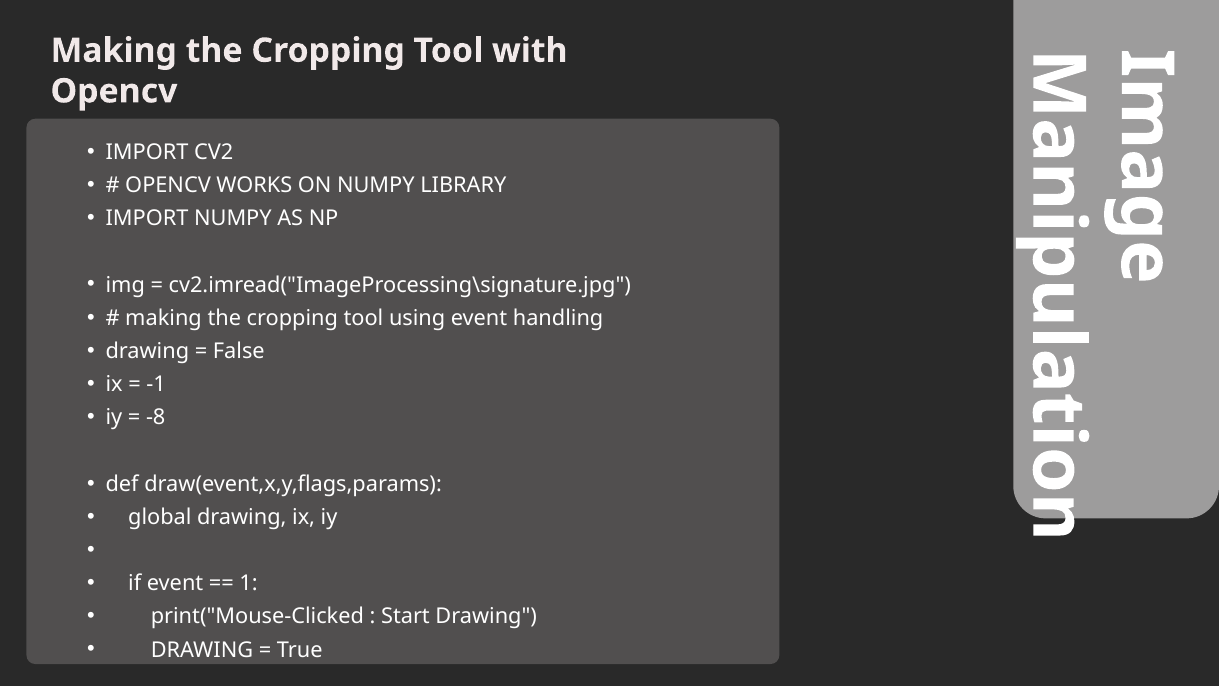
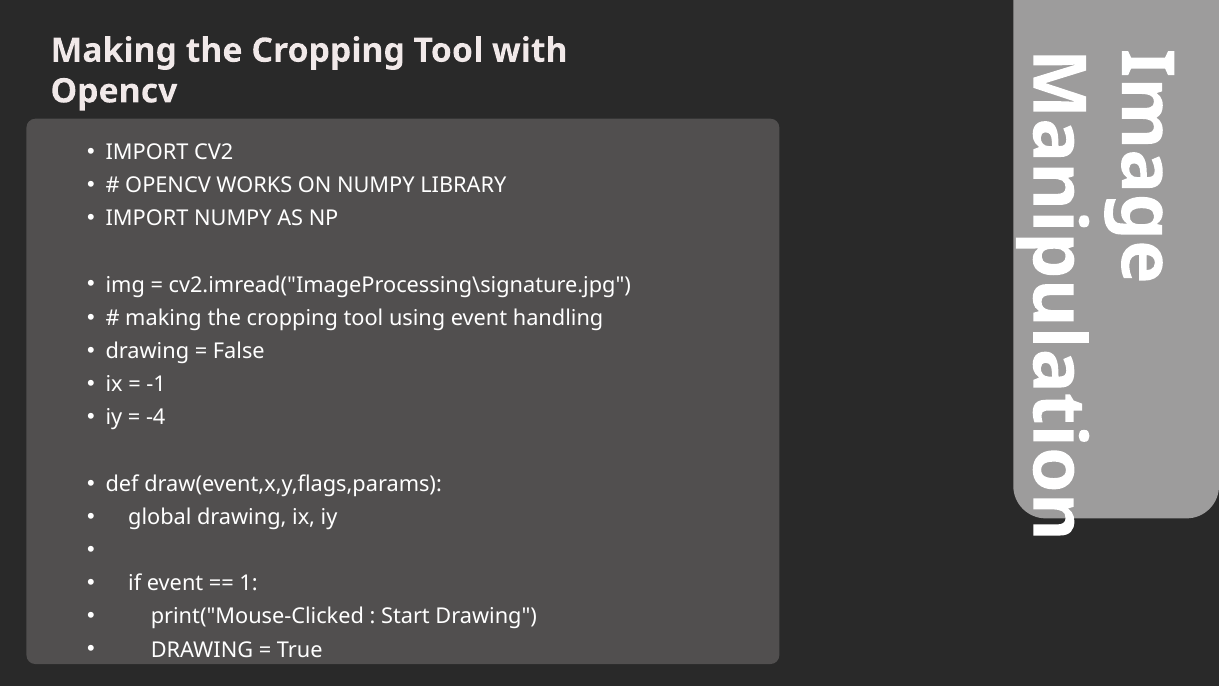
-8: -8 -> -4
